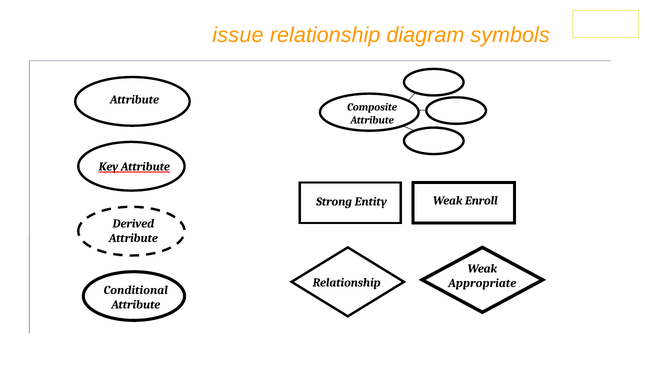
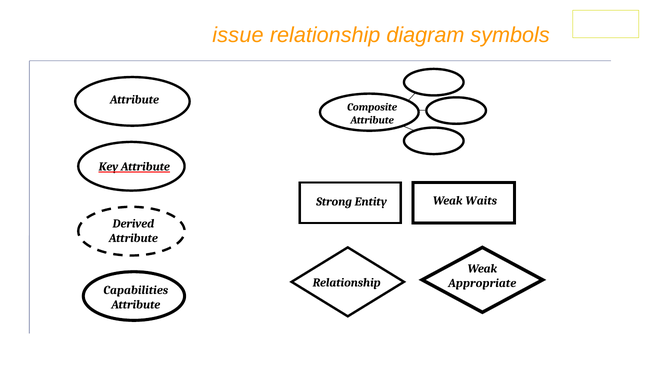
Enroll: Enroll -> Waits
Conditional: Conditional -> Capabilities
